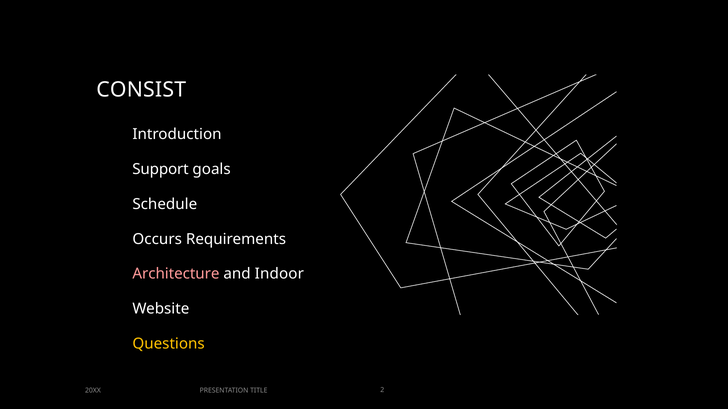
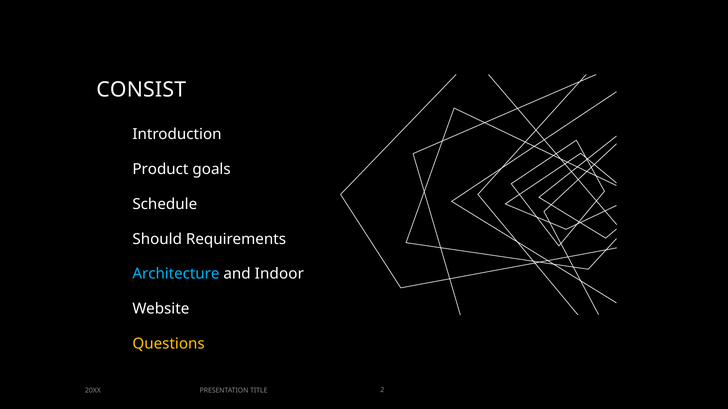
Support: Support -> Product
Occurs: Occurs -> Should
Architecture colour: pink -> light blue
